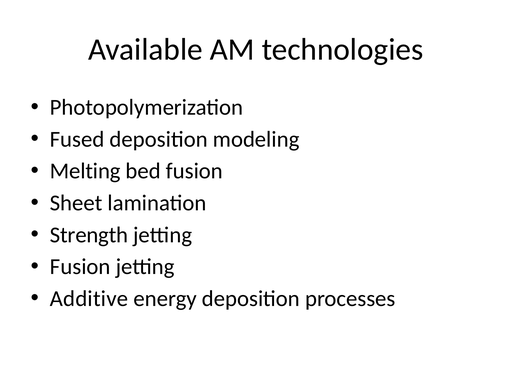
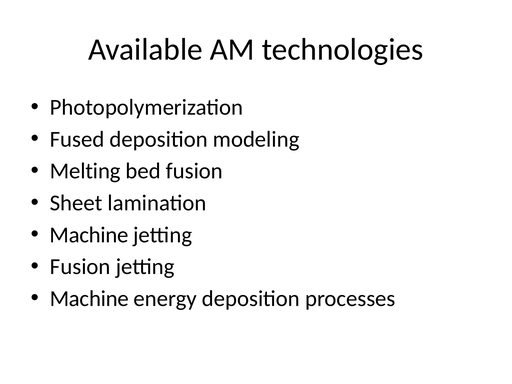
Strength at (89, 235): Strength -> Machine
Additive at (89, 299): Additive -> Machine
